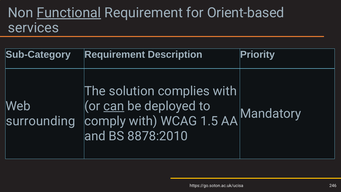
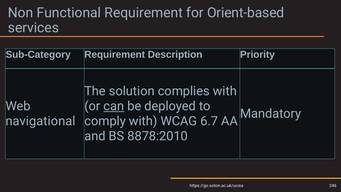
Functional underline: present -> none
surrounding: surrounding -> navigational
1.5: 1.5 -> 6.7
